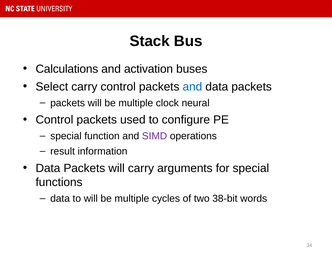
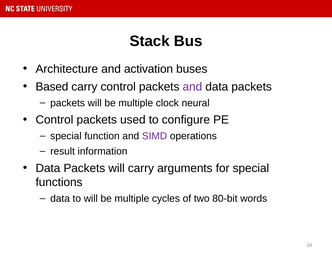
Calculations: Calculations -> Architecture
Select: Select -> Based
and at (192, 87) colour: blue -> purple
38-bit: 38-bit -> 80-bit
